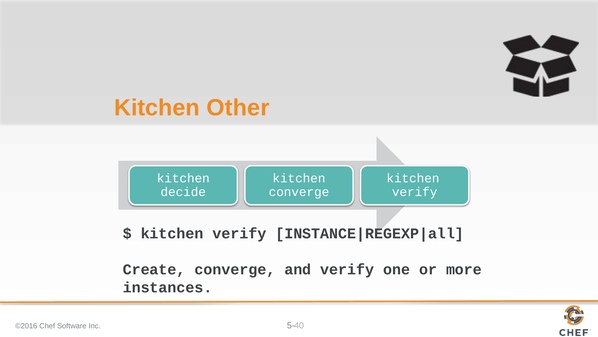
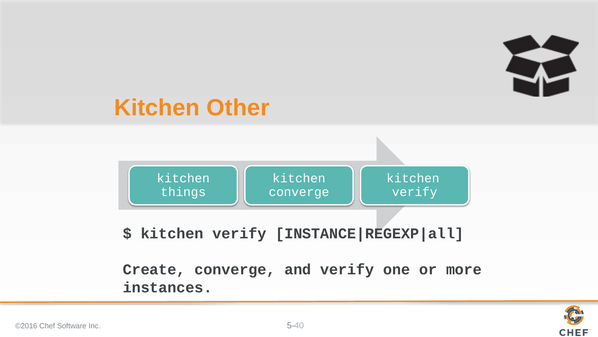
decide: decide -> things
